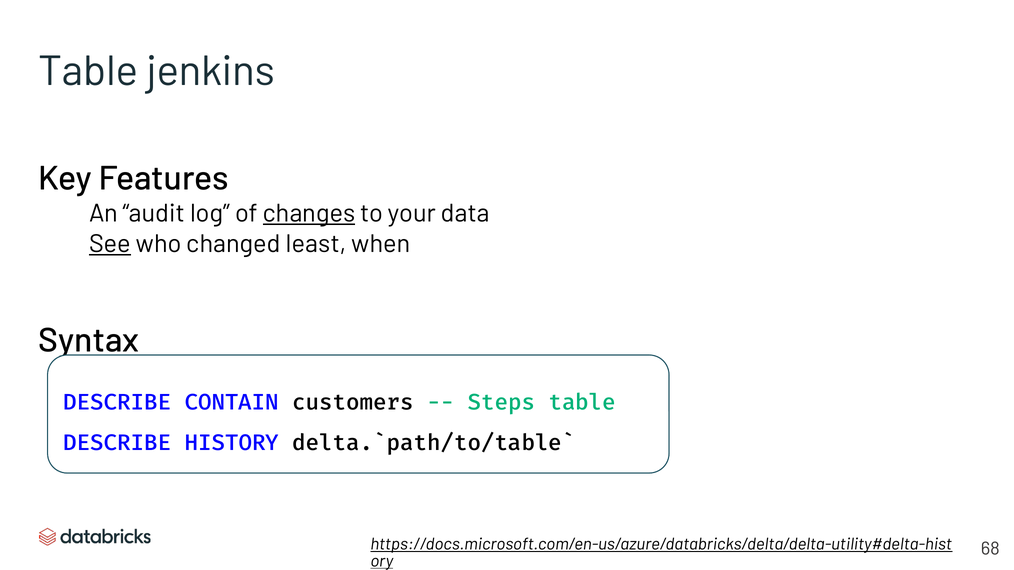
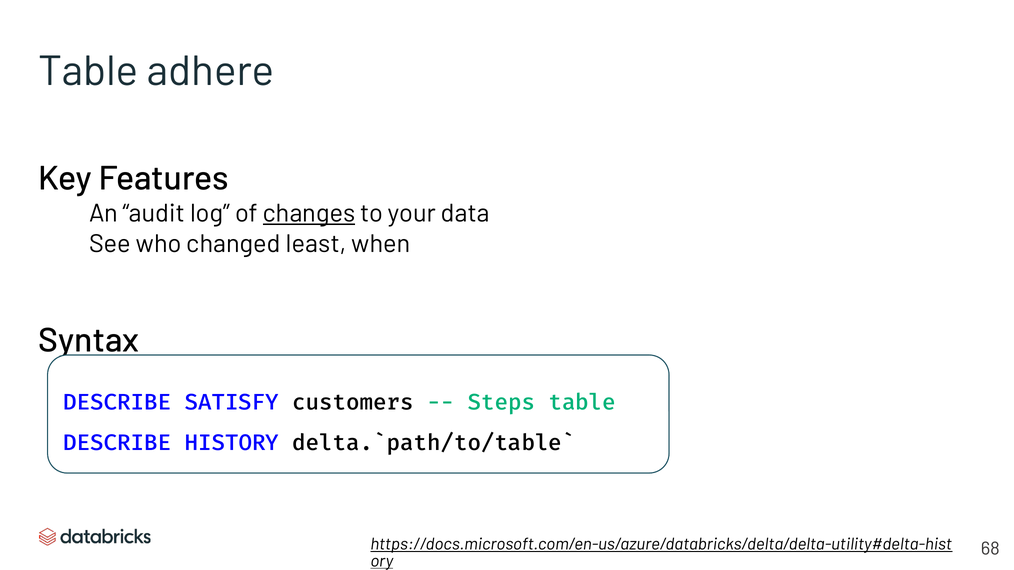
jenkins: jenkins -> adhere
See underline: present -> none
CONTAIN: CONTAIN -> SATISFY
